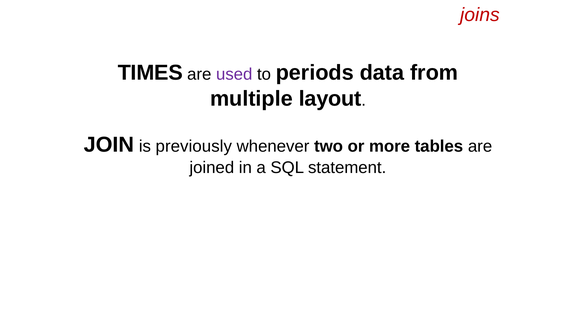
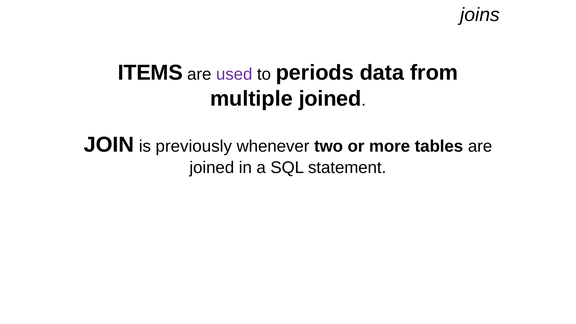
joins colour: red -> black
TIMES: TIMES -> ITEMS
multiple layout: layout -> joined
